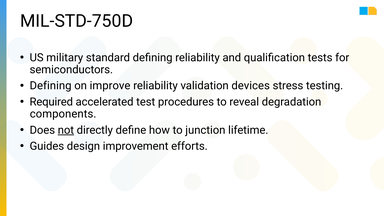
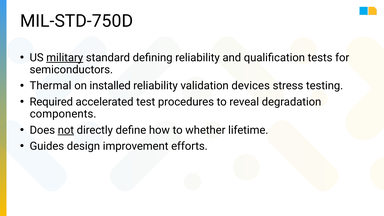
military underline: none -> present
Defining at (51, 86): Defining -> Thermal
improve: improve -> installed
junction: junction -> whether
